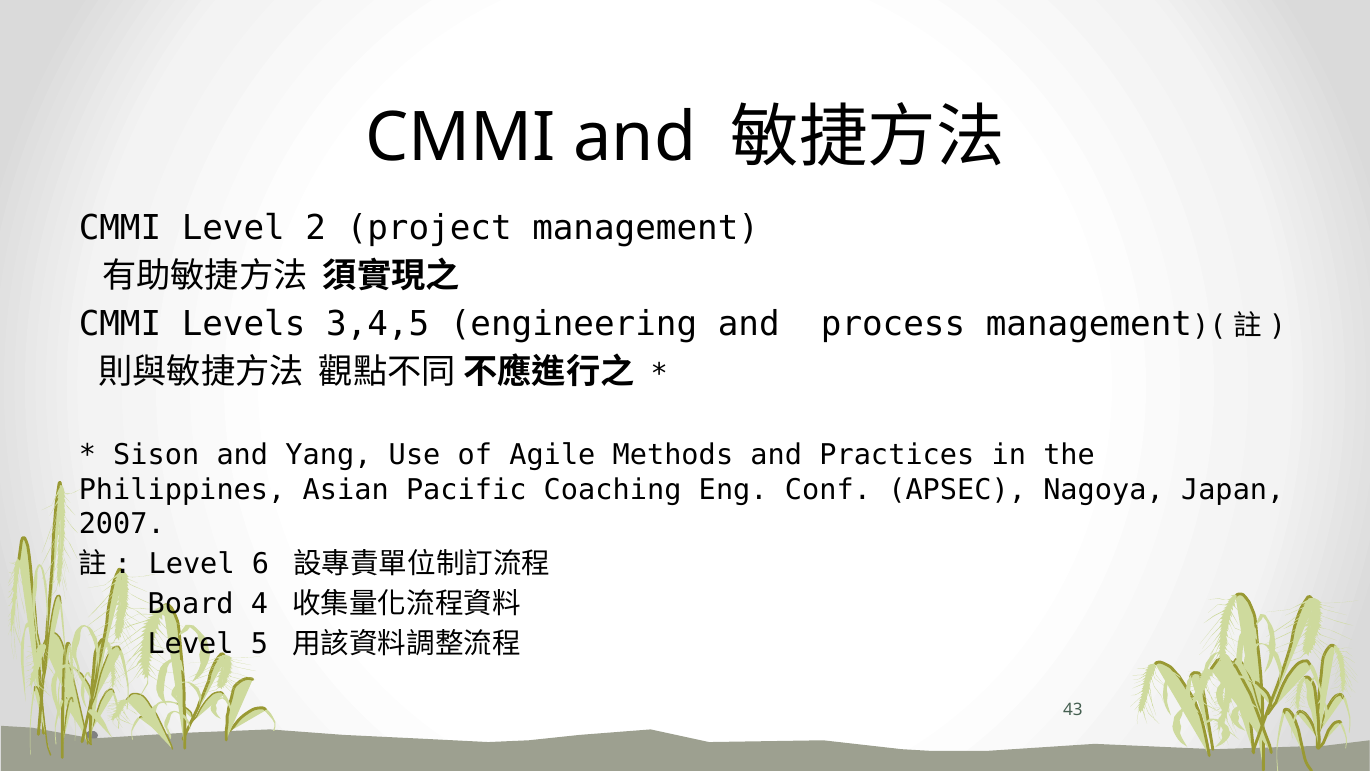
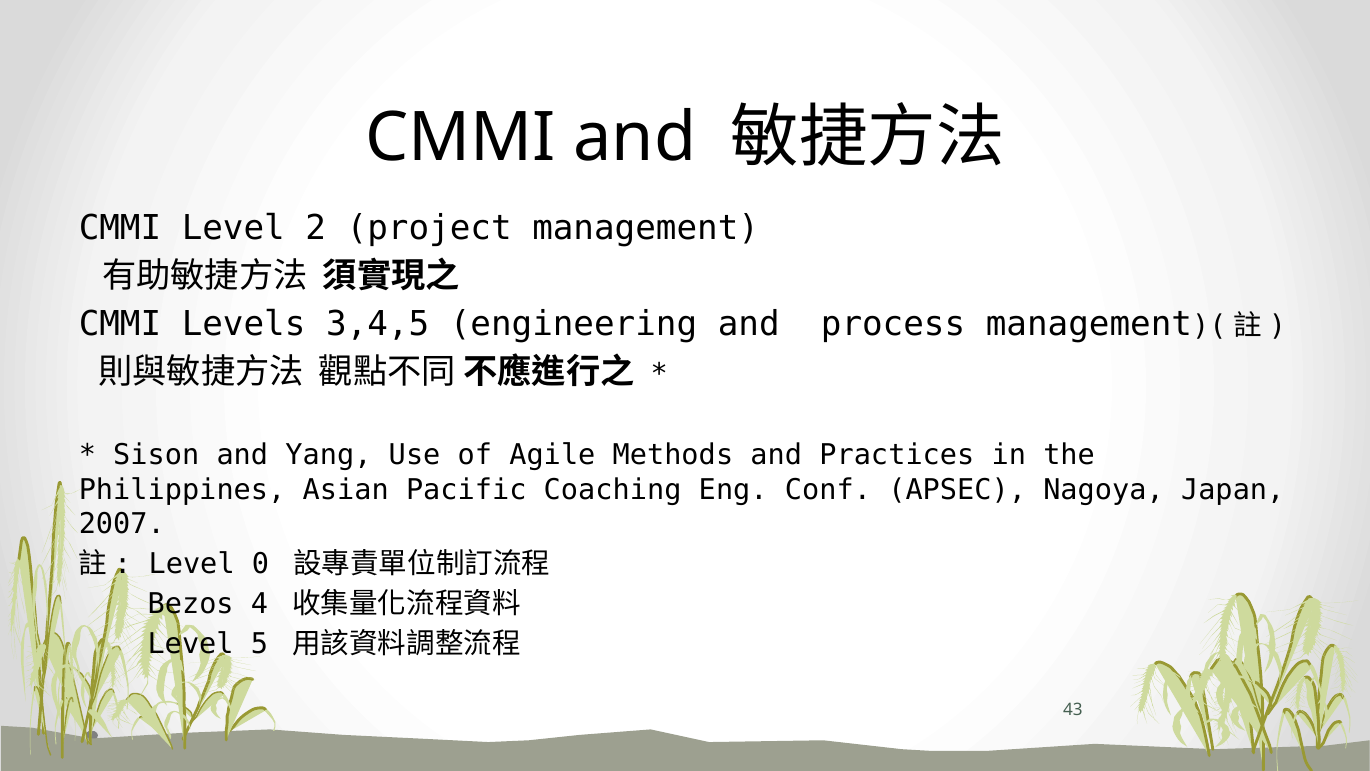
6: 6 -> 0
Board: Board -> Bezos
